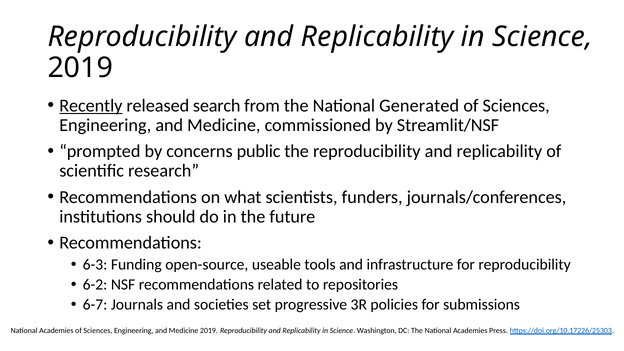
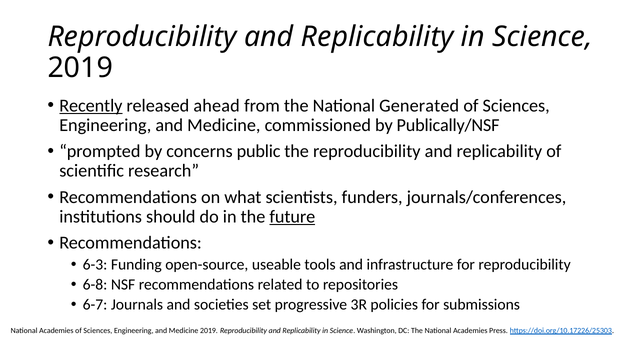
search: search -> ahead
Streamlit/NSF: Streamlit/NSF -> Publically/NSF
future underline: none -> present
6-2: 6-2 -> 6-8
